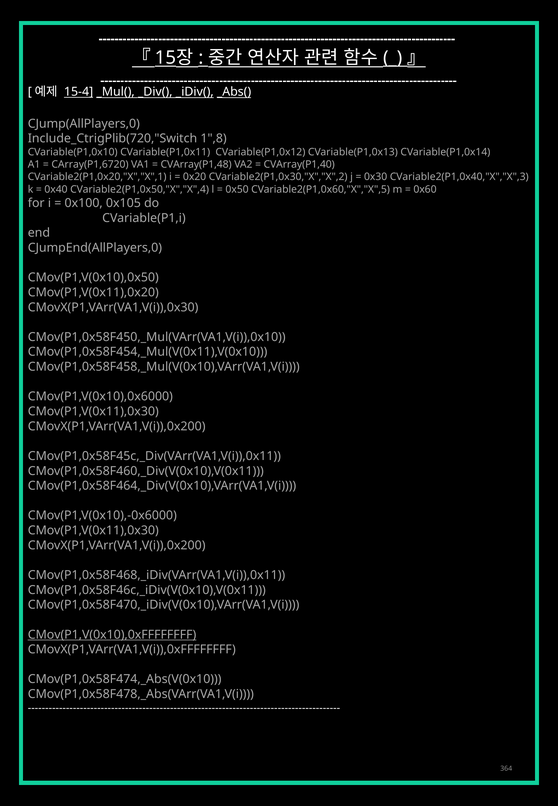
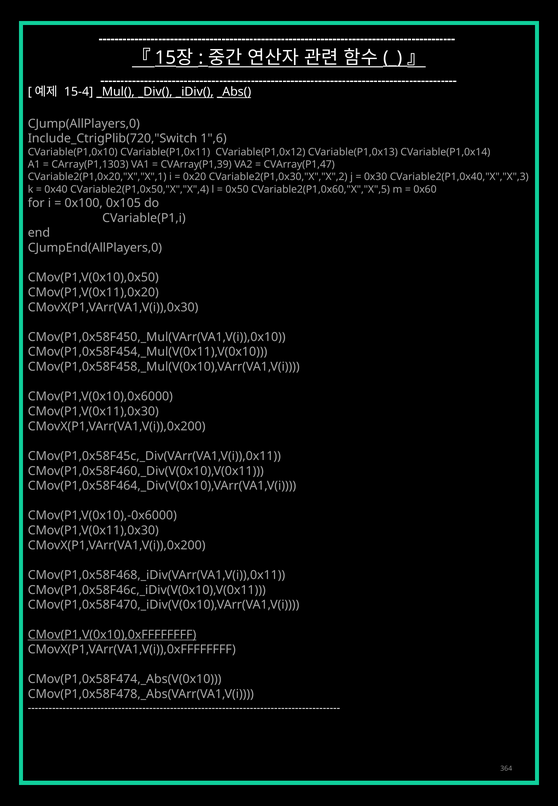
15-4 underline: present -> none
1",8: 1",8 -> 1",6
CArray(P1,6720: CArray(P1,6720 -> CArray(P1,1303
CVArray(P1,48: CVArray(P1,48 -> CVArray(P1,39
CVArray(P1,40: CVArray(P1,40 -> CVArray(P1,47
